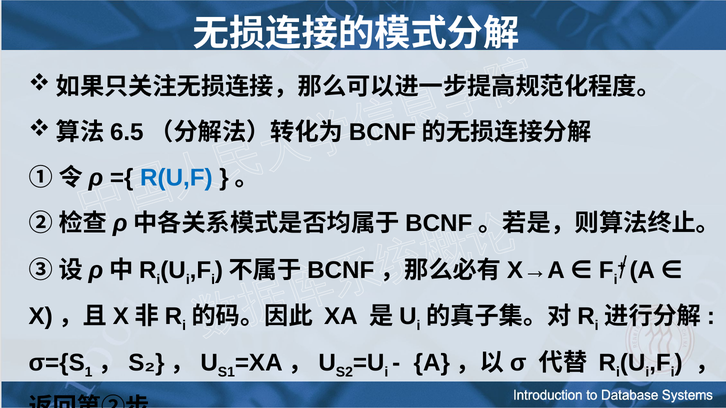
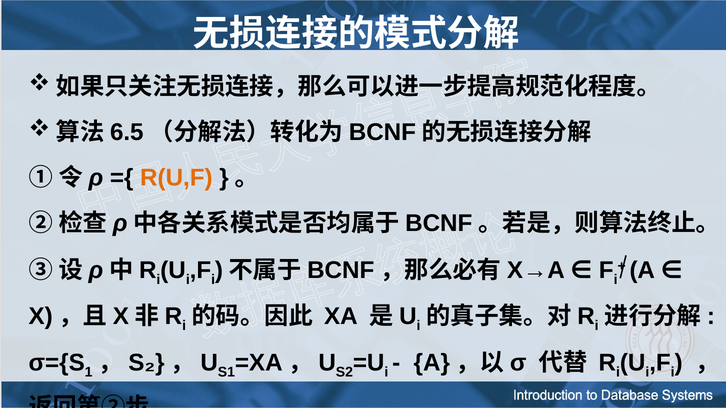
R(U,F colour: blue -> orange
